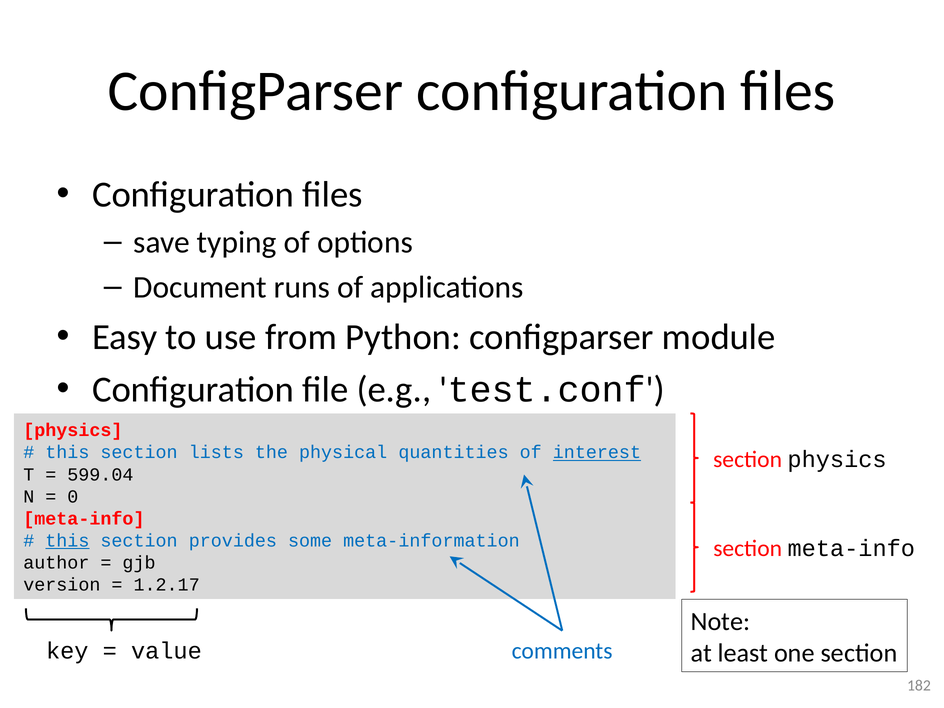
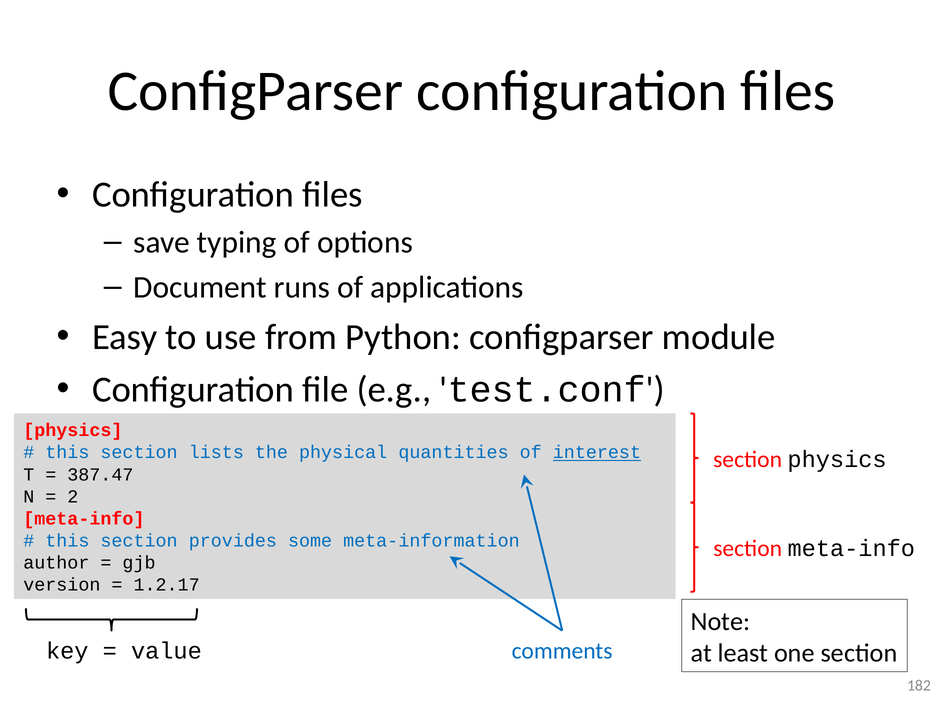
599.04: 599.04 -> 387.47
0: 0 -> 2
this at (67, 541) underline: present -> none
